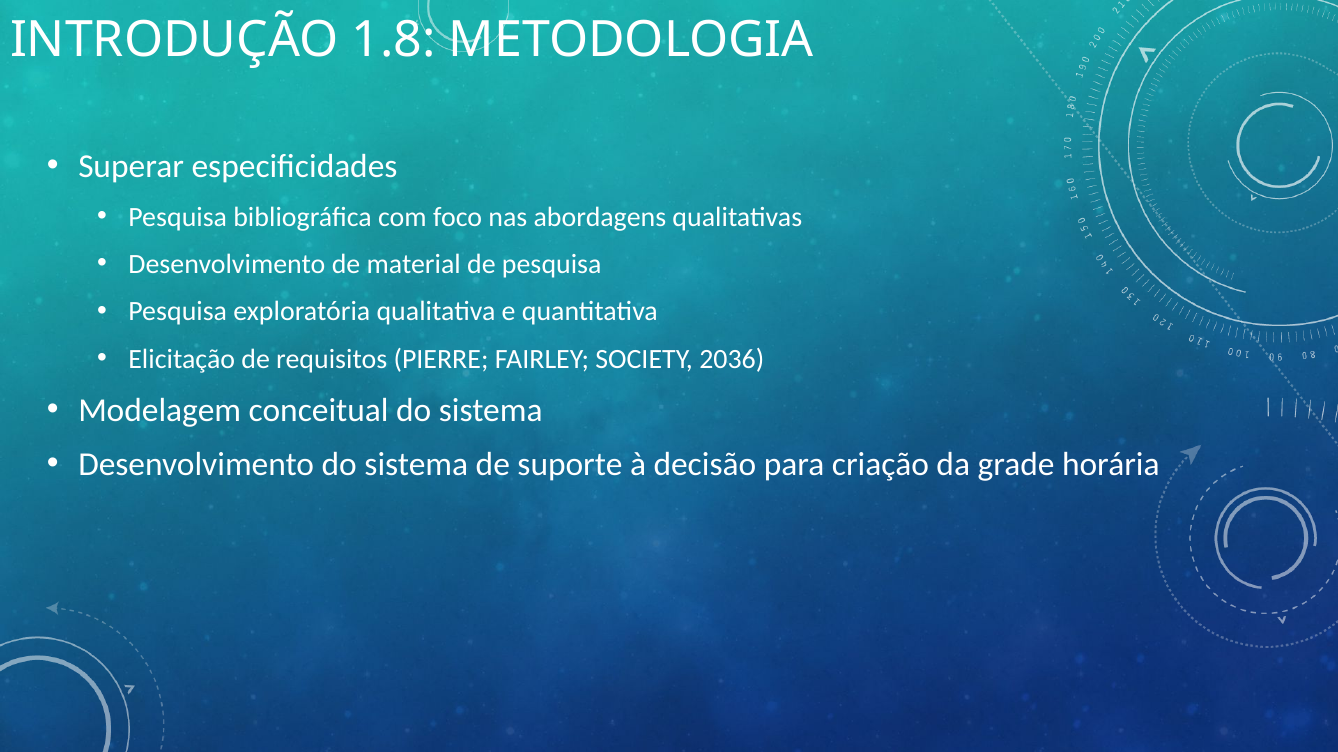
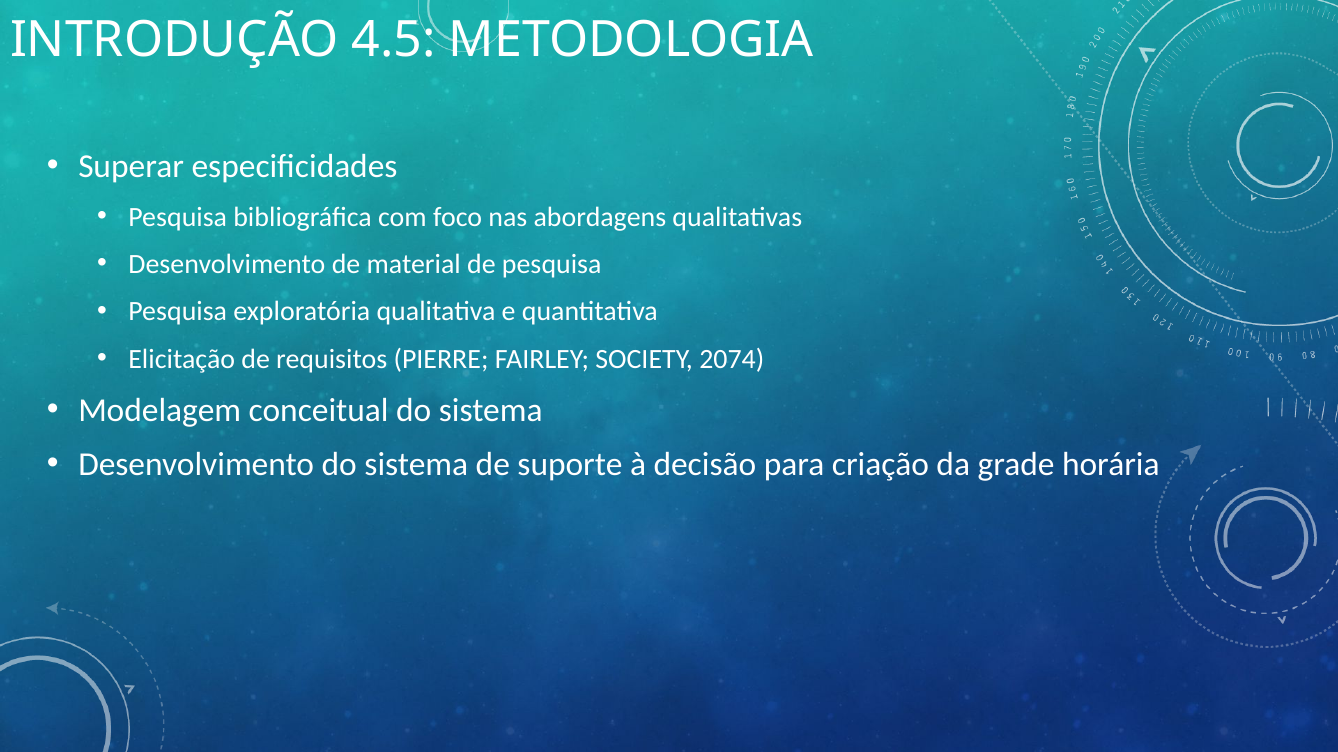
1.8: 1.8 -> 4.5
2036: 2036 -> 2074
